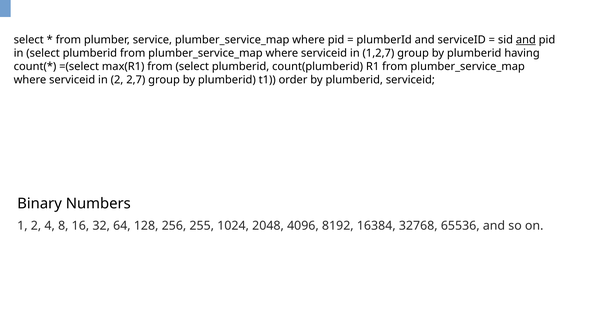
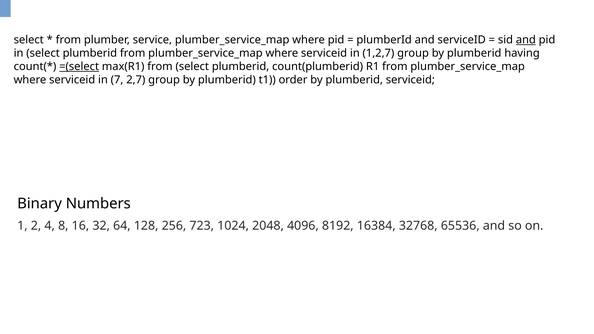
=(select underline: none -> present
in 2: 2 -> 7
255: 255 -> 723
